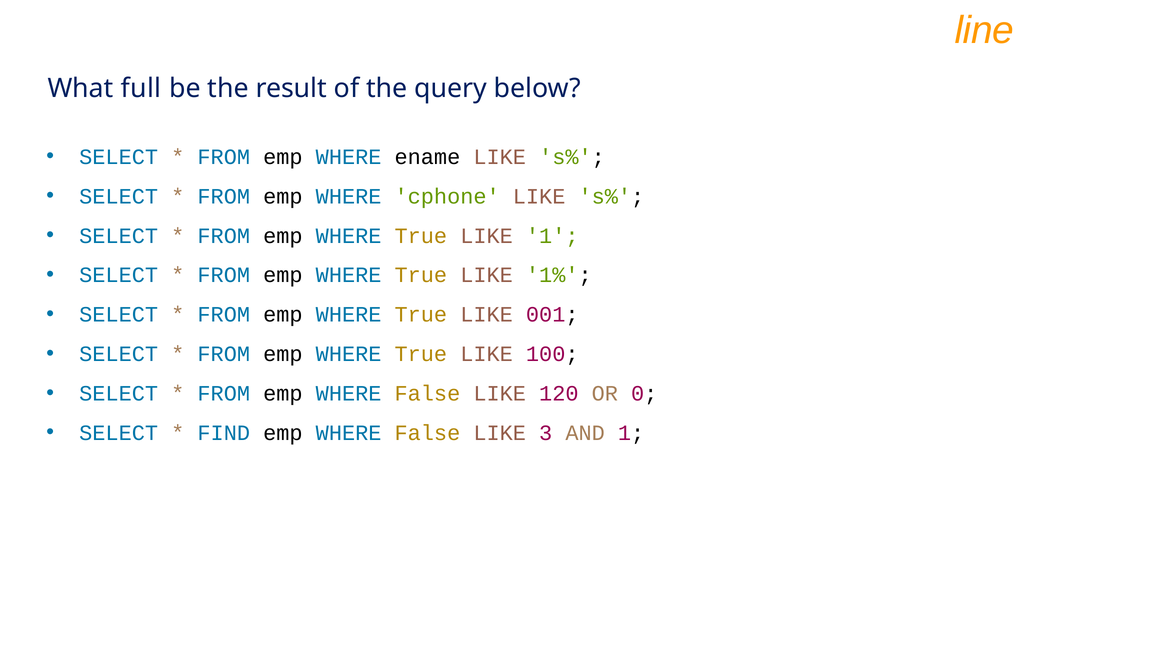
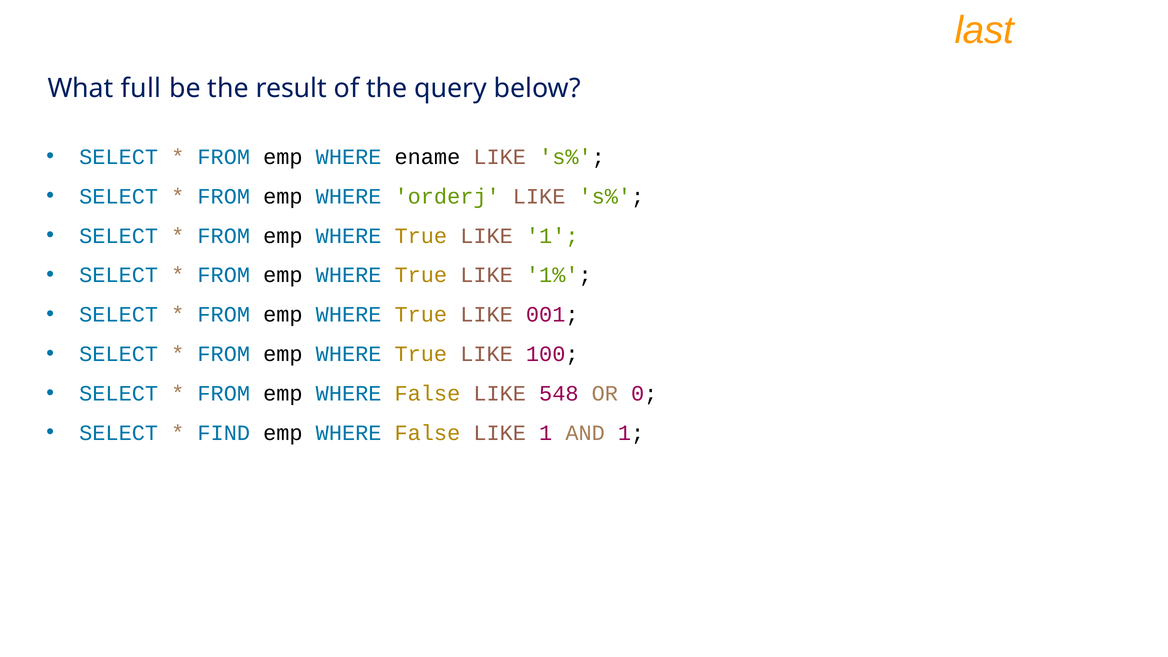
line: line -> last
cphone: cphone -> orderj
120: 120 -> 548
False LIKE 3: 3 -> 1
